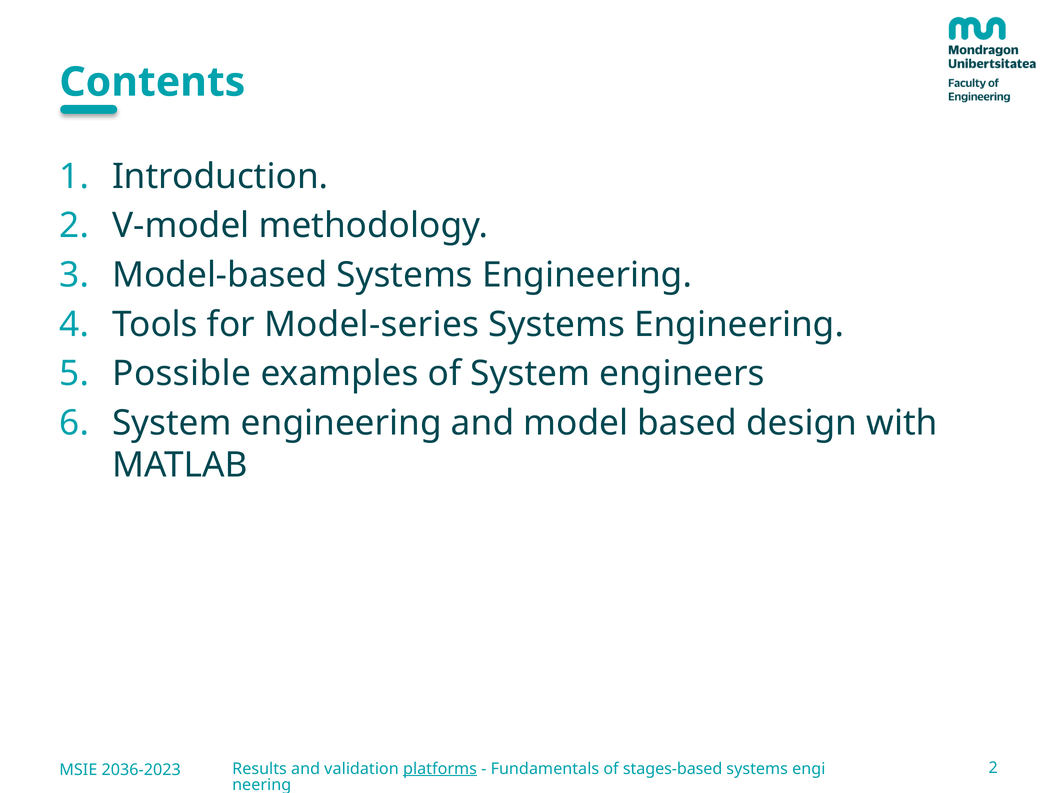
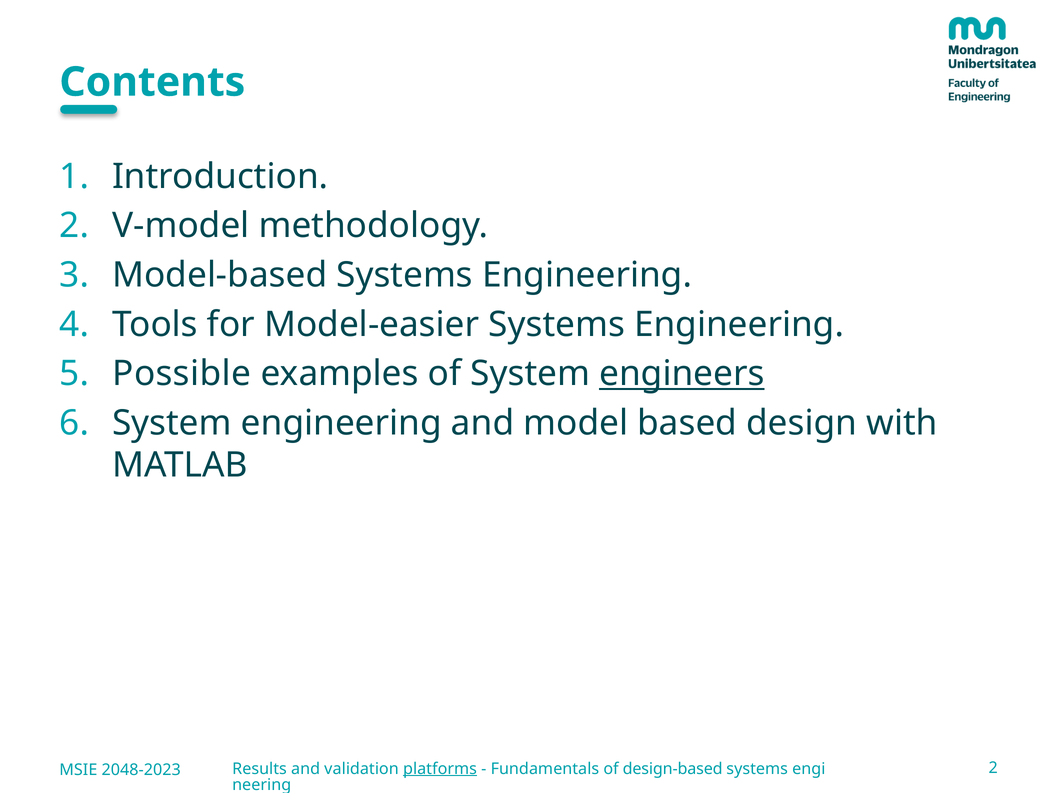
Model-series: Model-series -> Model-easier
engineers underline: none -> present
stages-based: stages-based -> design-based
2036-2023: 2036-2023 -> 2048-2023
